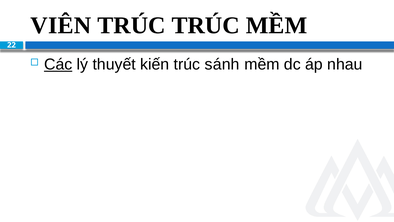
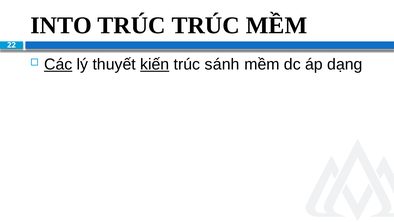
VIÊN: VIÊN -> INTO
kiến underline: none -> present
nhau: nhau -> dạng
